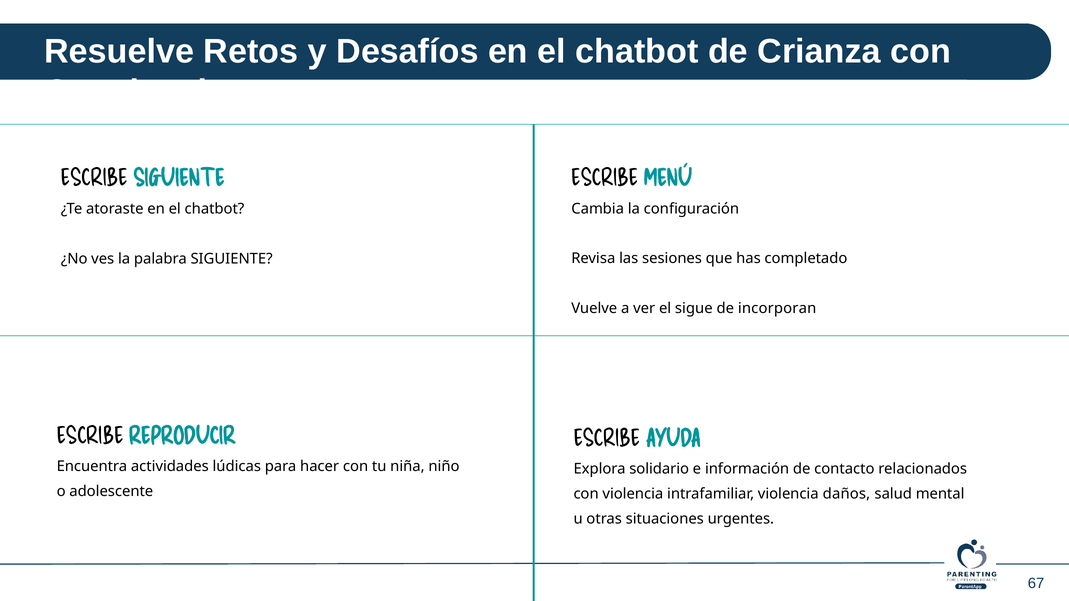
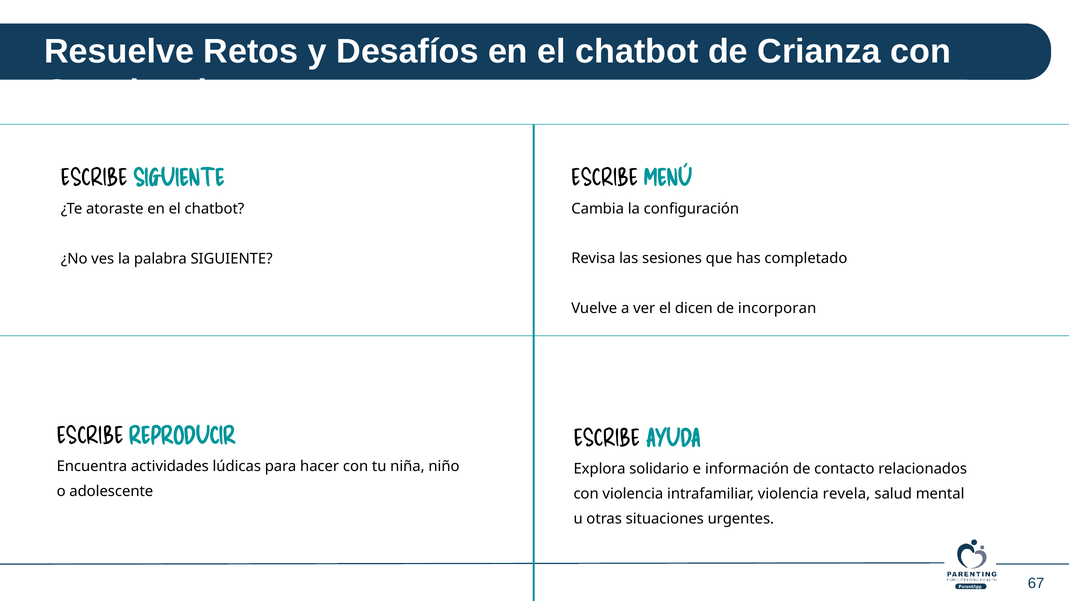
sigue: sigue -> dicen
daños: daños -> revela
